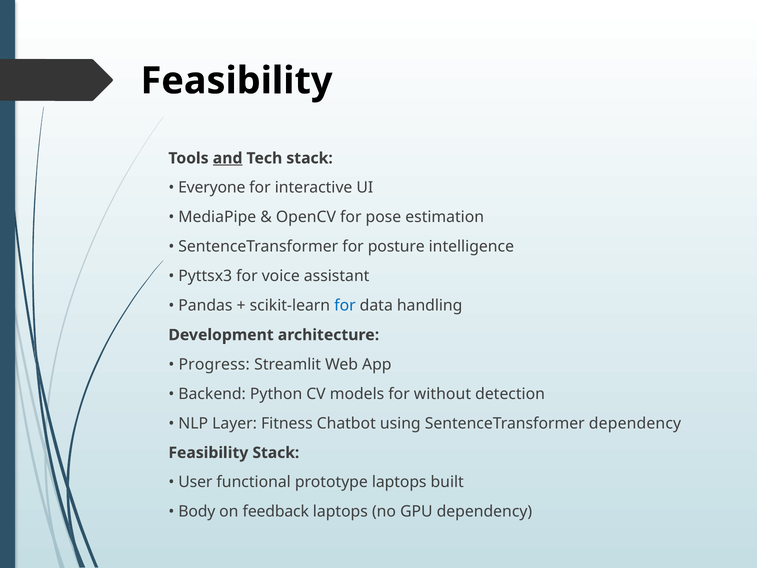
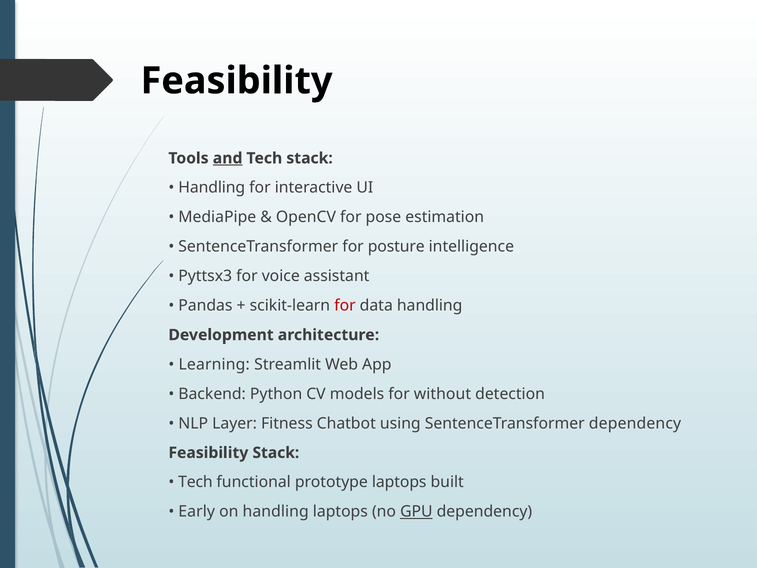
Everyone at (212, 188): Everyone -> Handling
for at (345, 305) colour: blue -> red
Progress: Progress -> Learning
User at (195, 482): User -> Tech
Body: Body -> Early
on feedback: feedback -> handling
GPU underline: none -> present
